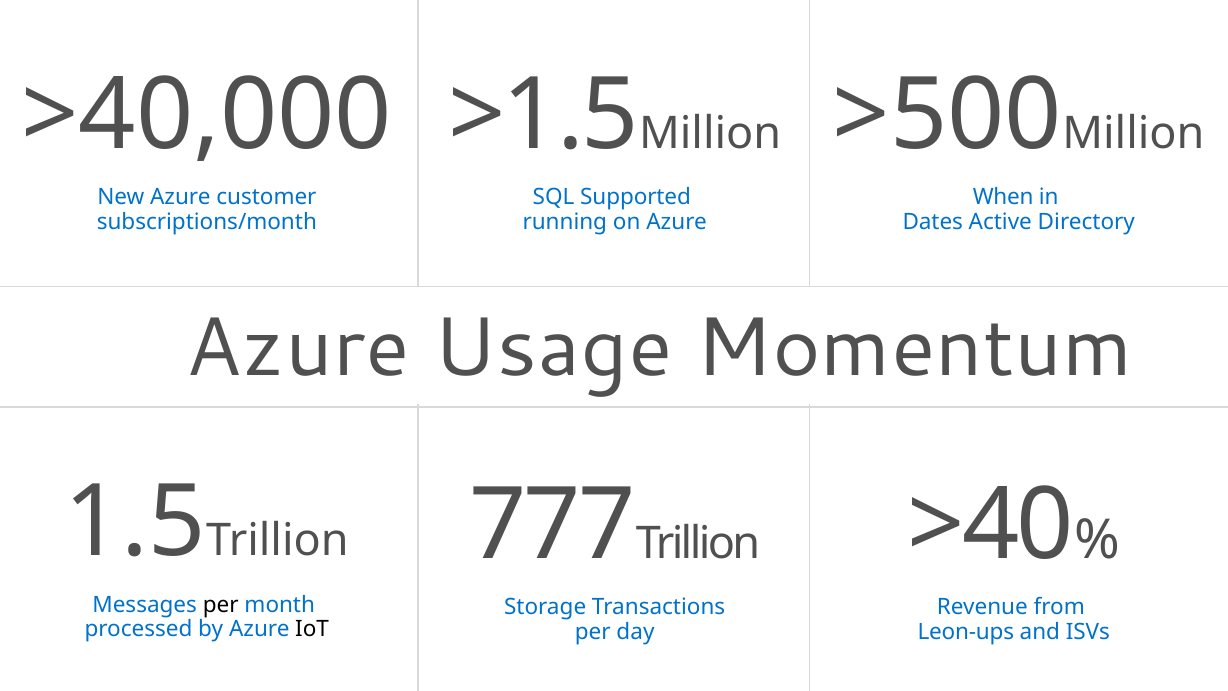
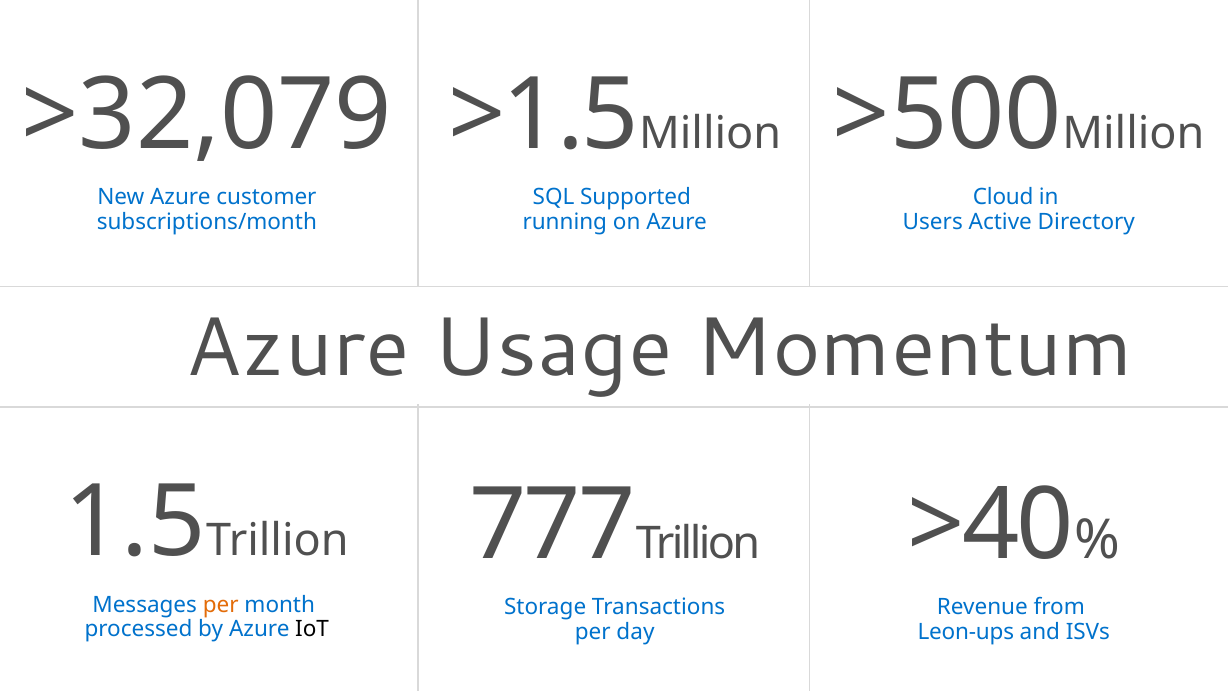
>40,000: >40,000 -> >32,079
When: When -> Cloud
Dates: Dates -> Users
per at (221, 604) colour: black -> orange
